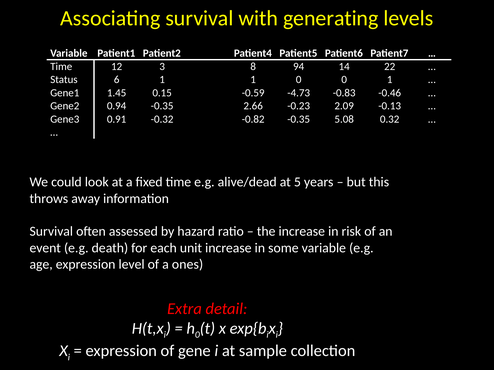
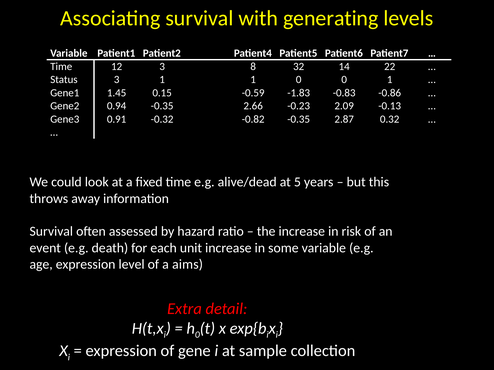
94: 94 -> 32
Status 6: 6 -> 3
-4.73: -4.73 -> -1.83
-0.46: -0.46 -> -0.86
5.08: 5.08 -> 2.87
ones: ones -> aims
